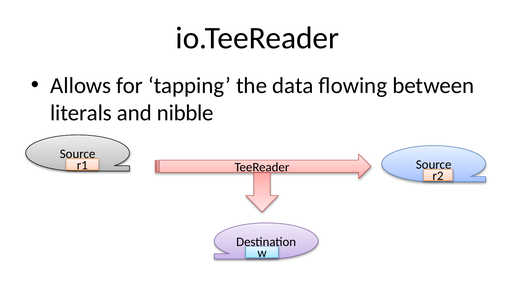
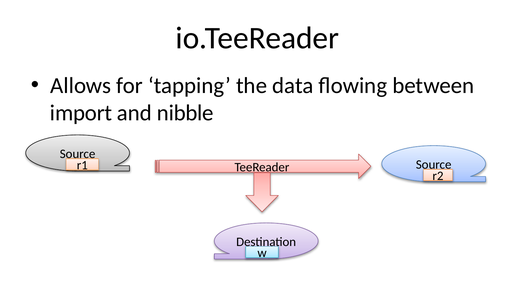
literals: literals -> import
